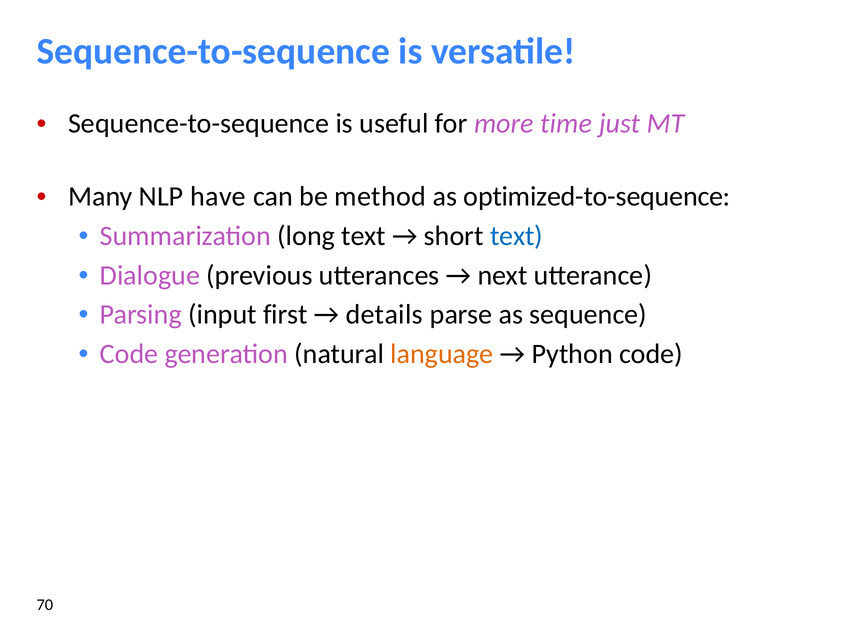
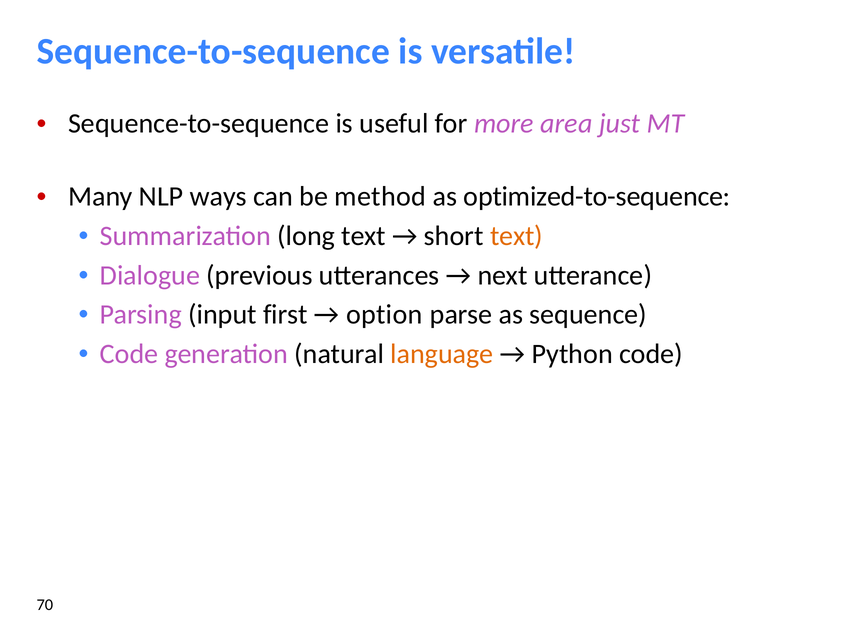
time: time -> area
have: have -> ways
text at (516, 236) colour: blue -> orange
details: details -> option
